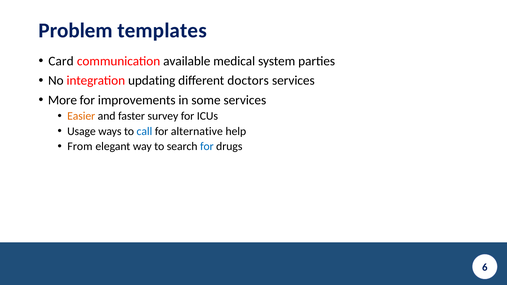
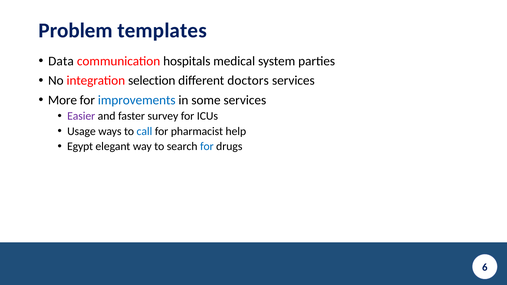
Card: Card -> Data
available: available -> hospitals
updating: updating -> selection
improvements colour: black -> blue
Easier colour: orange -> purple
alternative: alternative -> pharmacist
From: From -> Egypt
